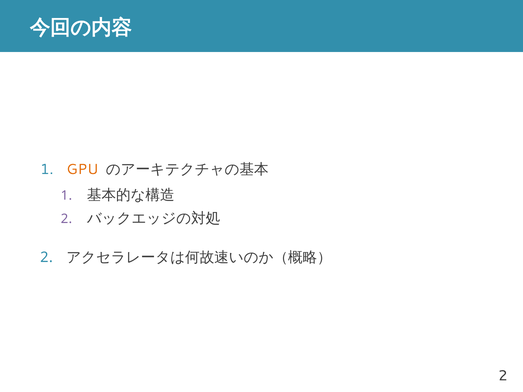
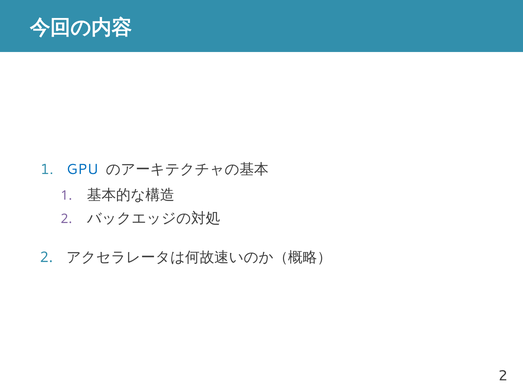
GPU colour: orange -> blue
